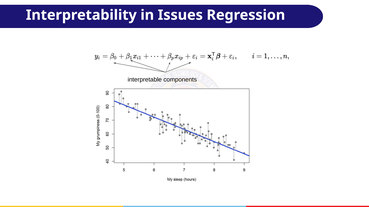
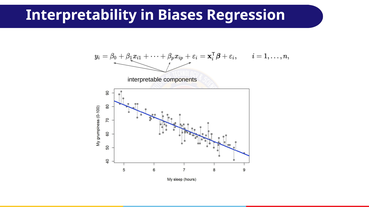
Issues: Issues -> Biases
